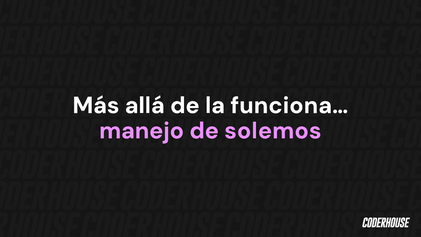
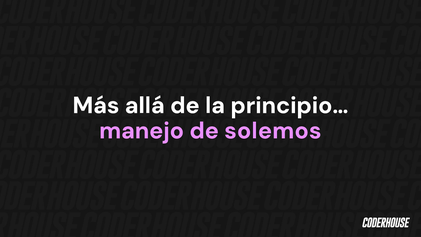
funciona…: funciona… -> principio…
